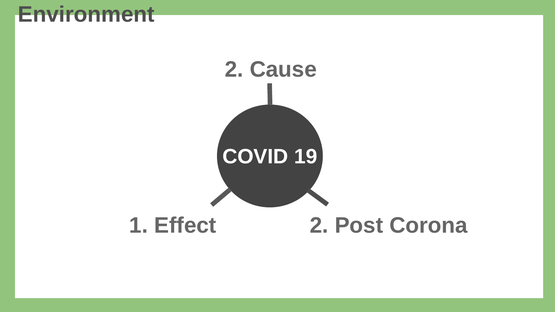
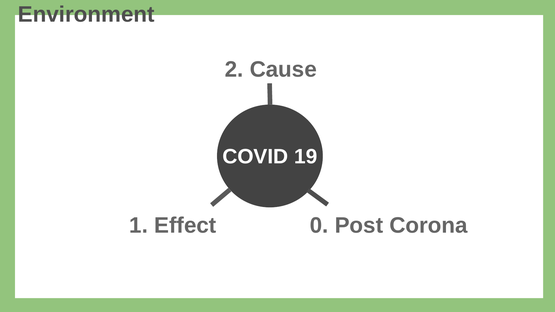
Effect 2: 2 -> 0
